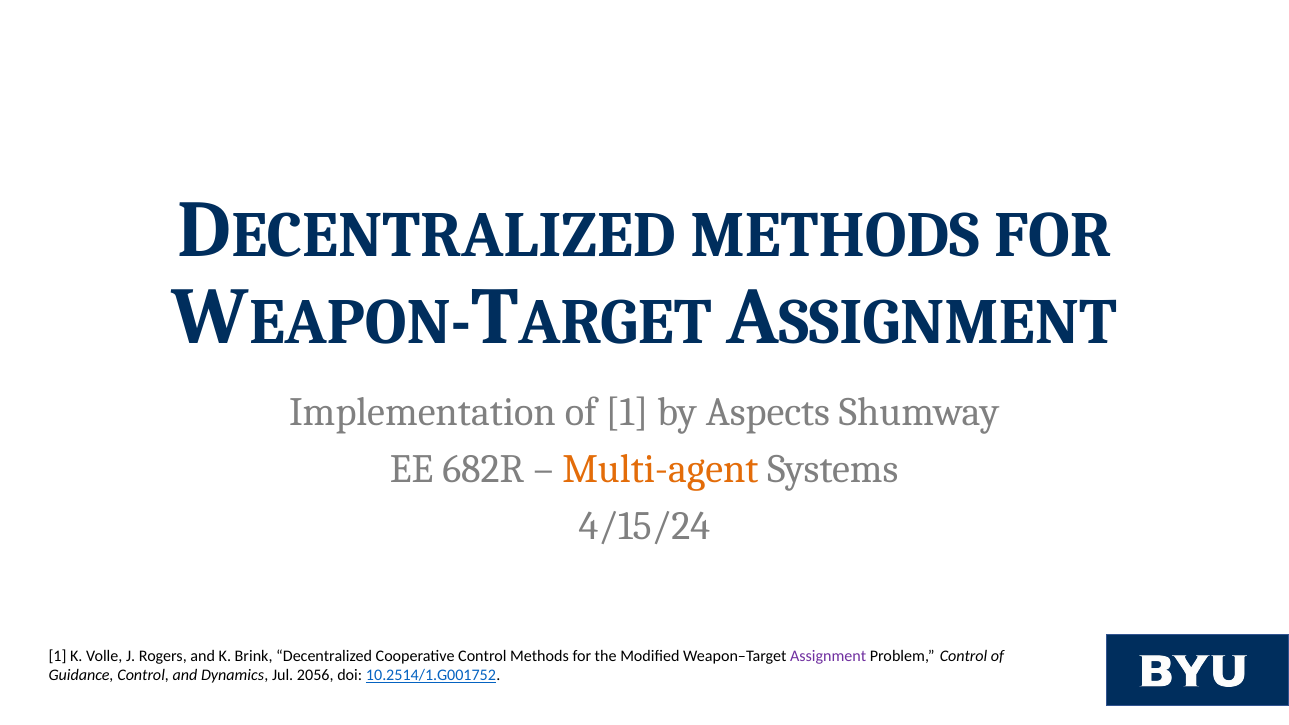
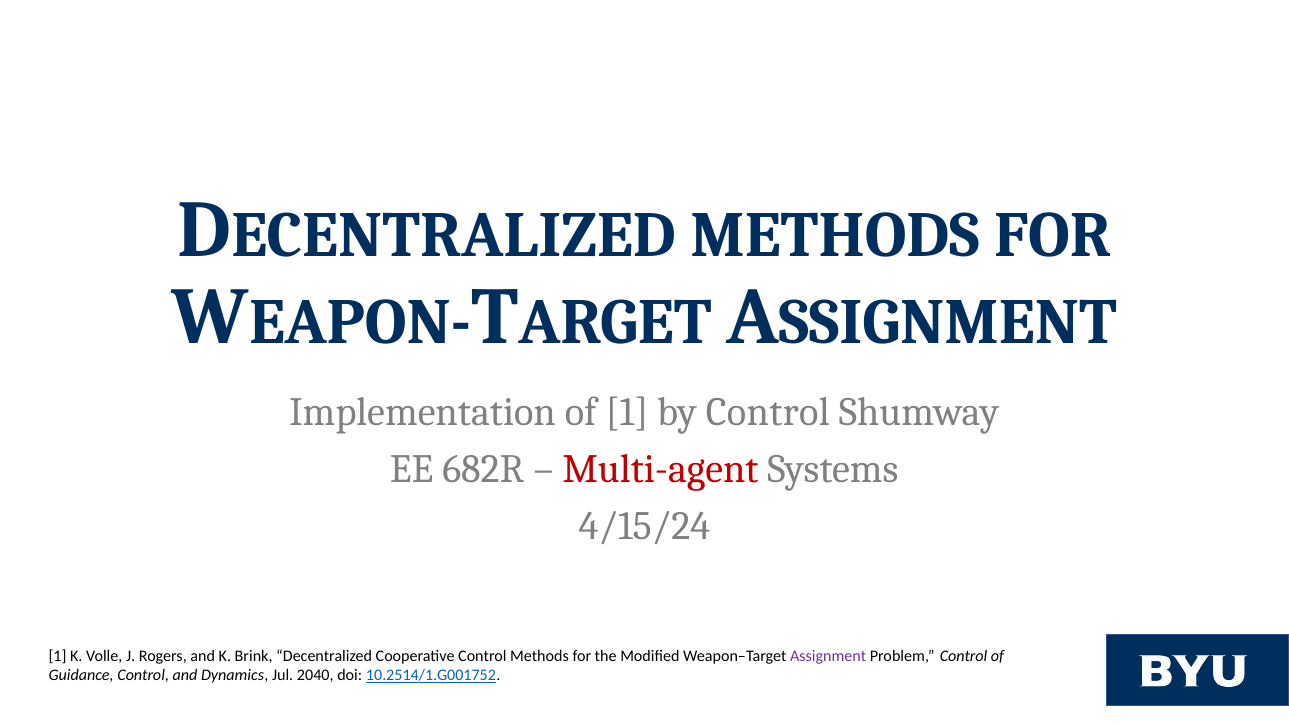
by Aspects: Aspects -> Control
Multi-agent colour: orange -> red
2056: 2056 -> 2040
